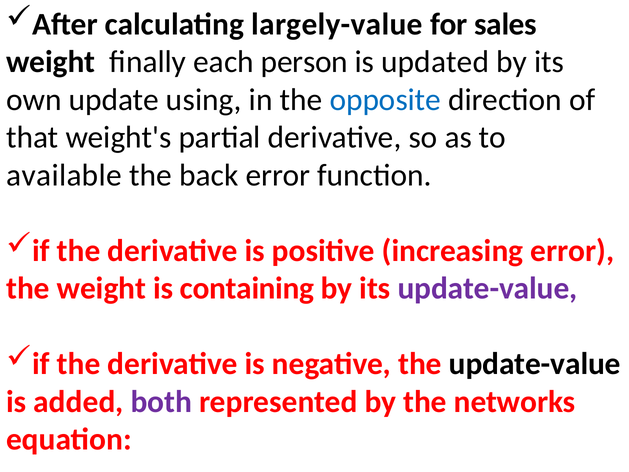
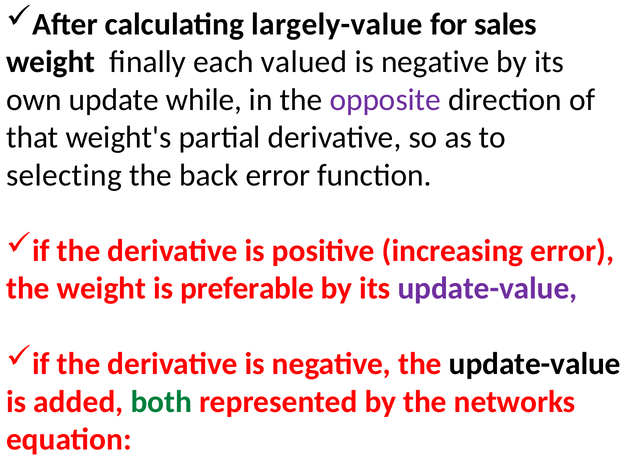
person: person -> valued
updated at (435, 62): updated -> negative
using: using -> while
opposite colour: blue -> purple
available: available -> selecting
containing: containing -> preferable
both colour: purple -> green
